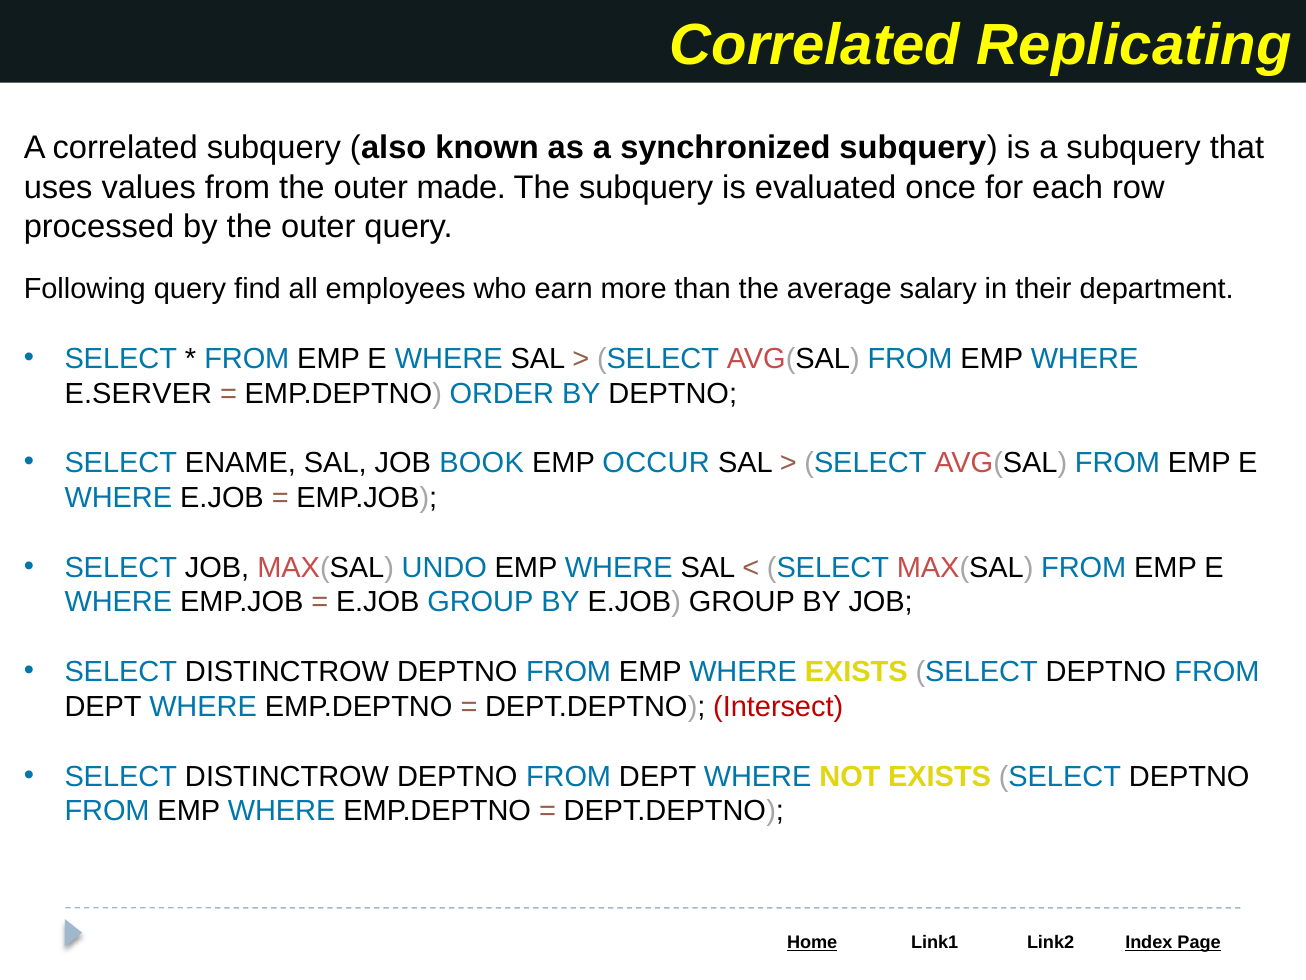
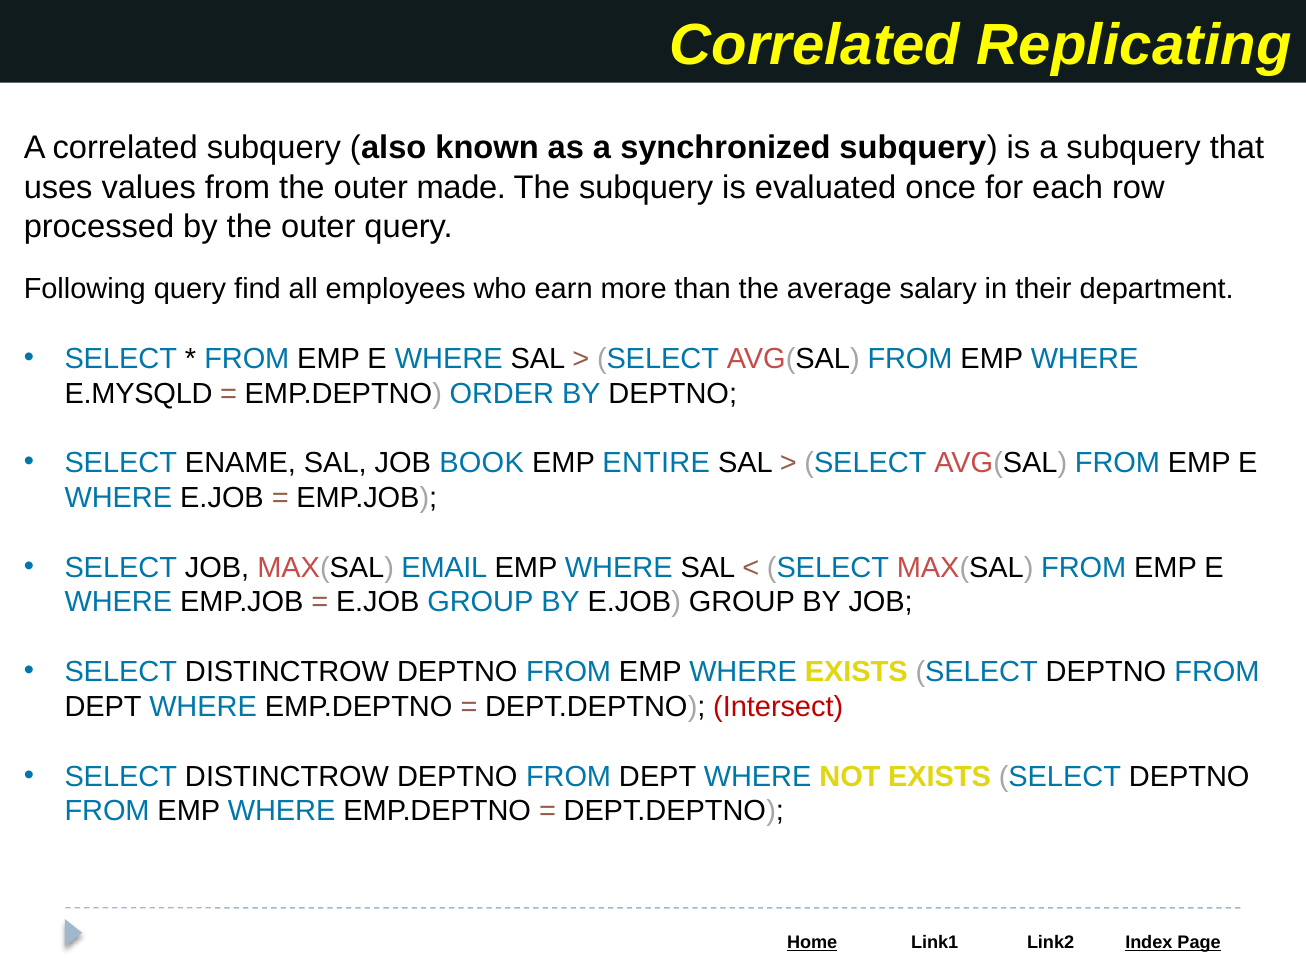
E.SERVER: E.SERVER -> E.MYSQLD
OCCUR: OCCUR -> ENTIRE
UNDO: UNDO -> EMAIL
